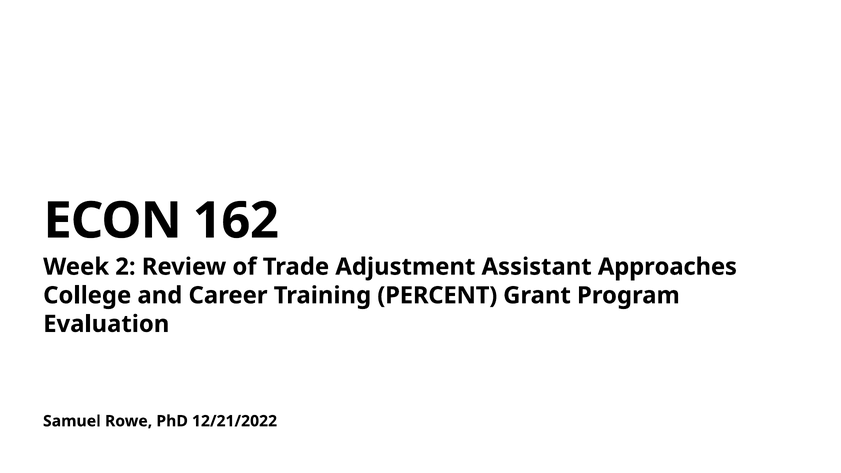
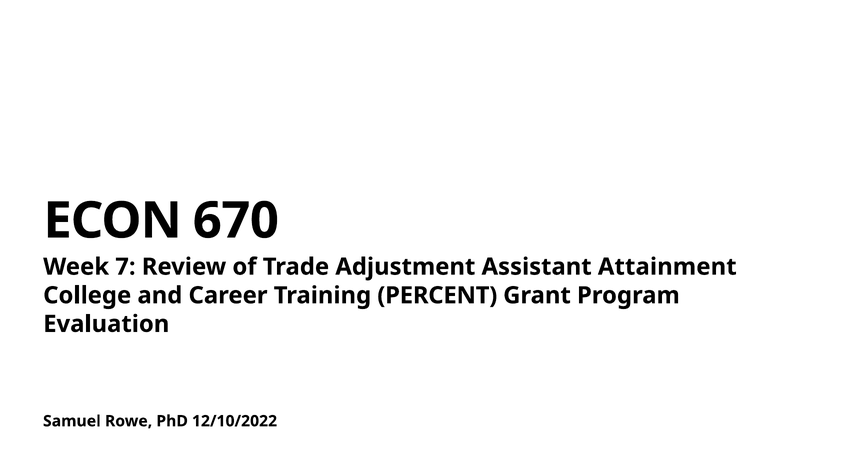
162: 162 -> 670
2: 2 -> 7
Approaches: Approaches -> Attainment
12/21/2022: 12/21/2022 -> 12/10/2022
